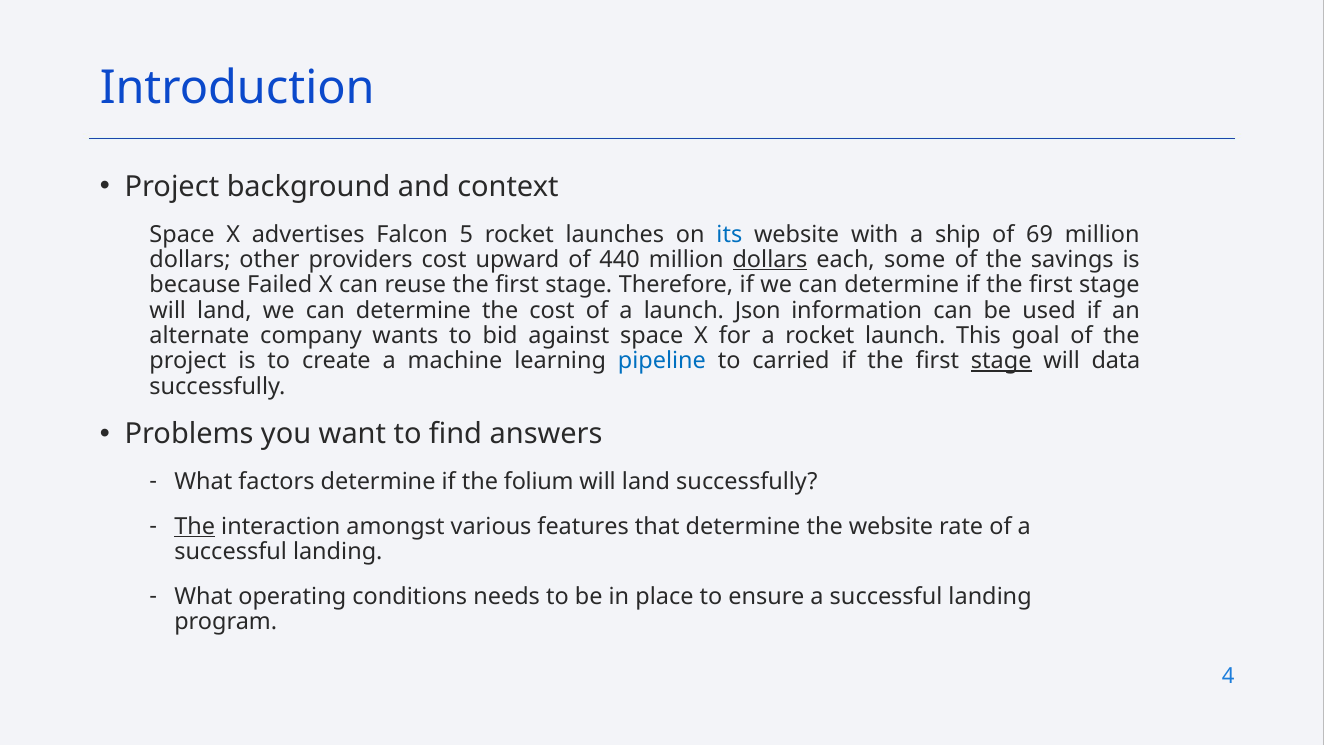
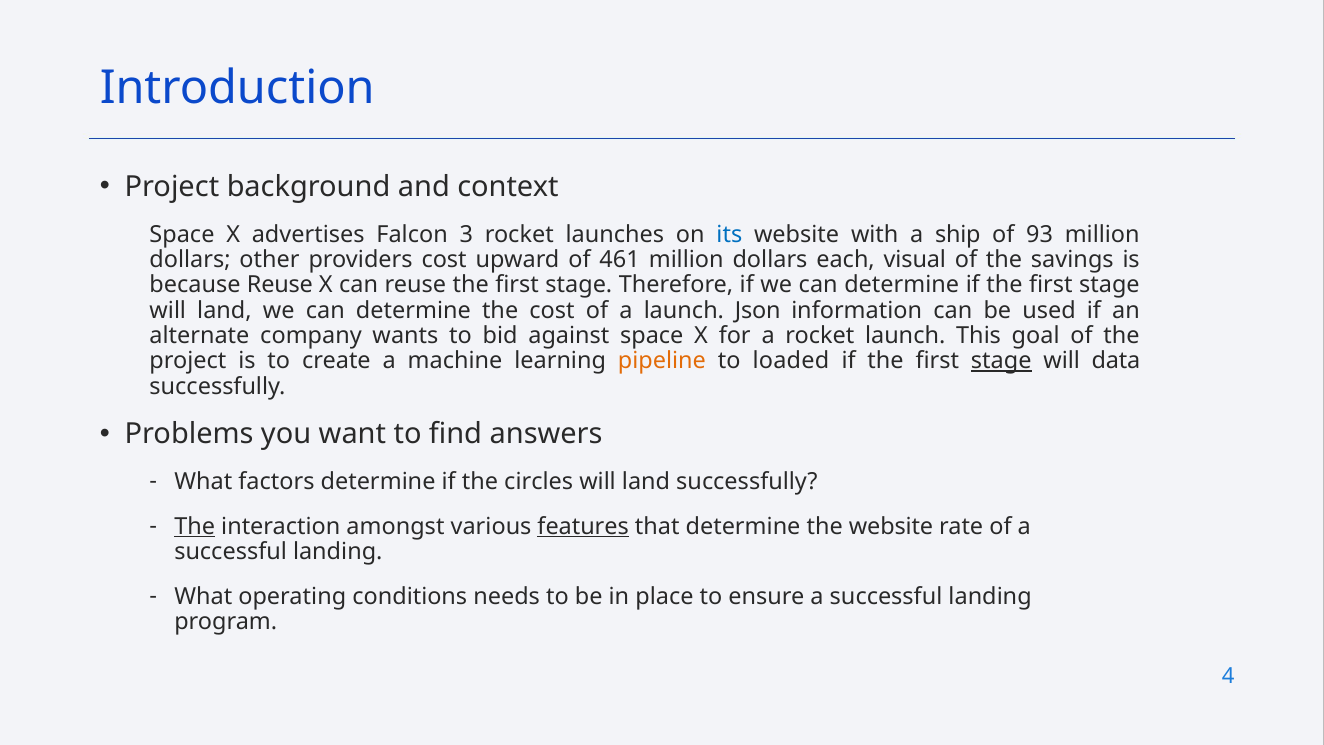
5: 5 -> 3
69: 69 -> 93
440: 440 -> 461
dollars at (770, 260) underline: present -> none
some: some -> visual
because Failed: Failed -> Reuse
pipeline colour: blue -> orange
carried: carried -> loaded
folium: folium -> circles
features underline: none -> present
